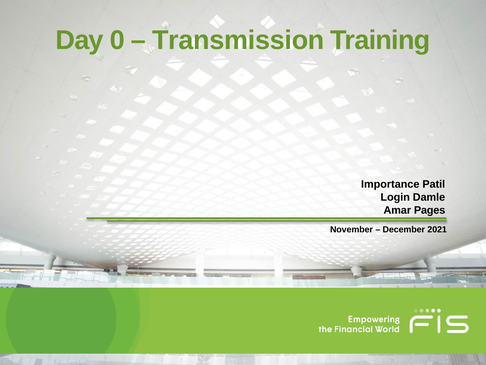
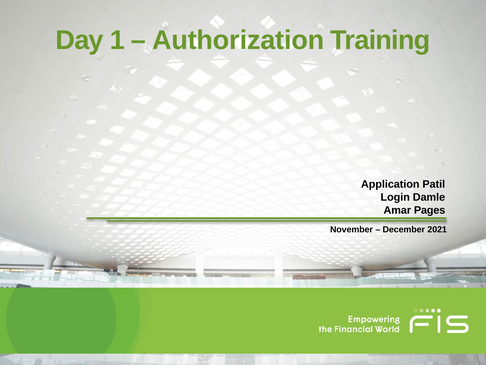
0: 0 -> 1
Transmission: Transmission -> Authorization
Importance: Importance -> Application
